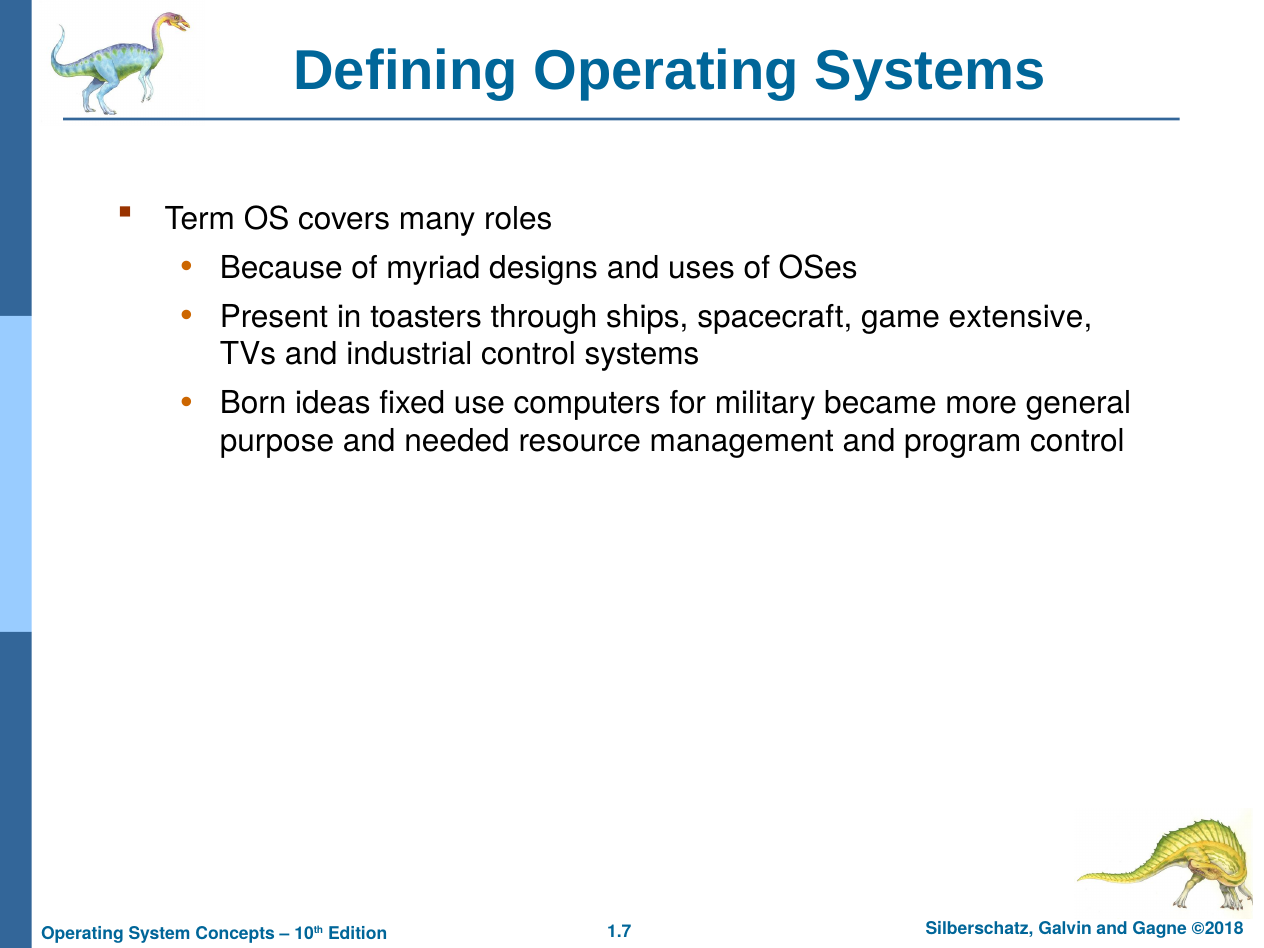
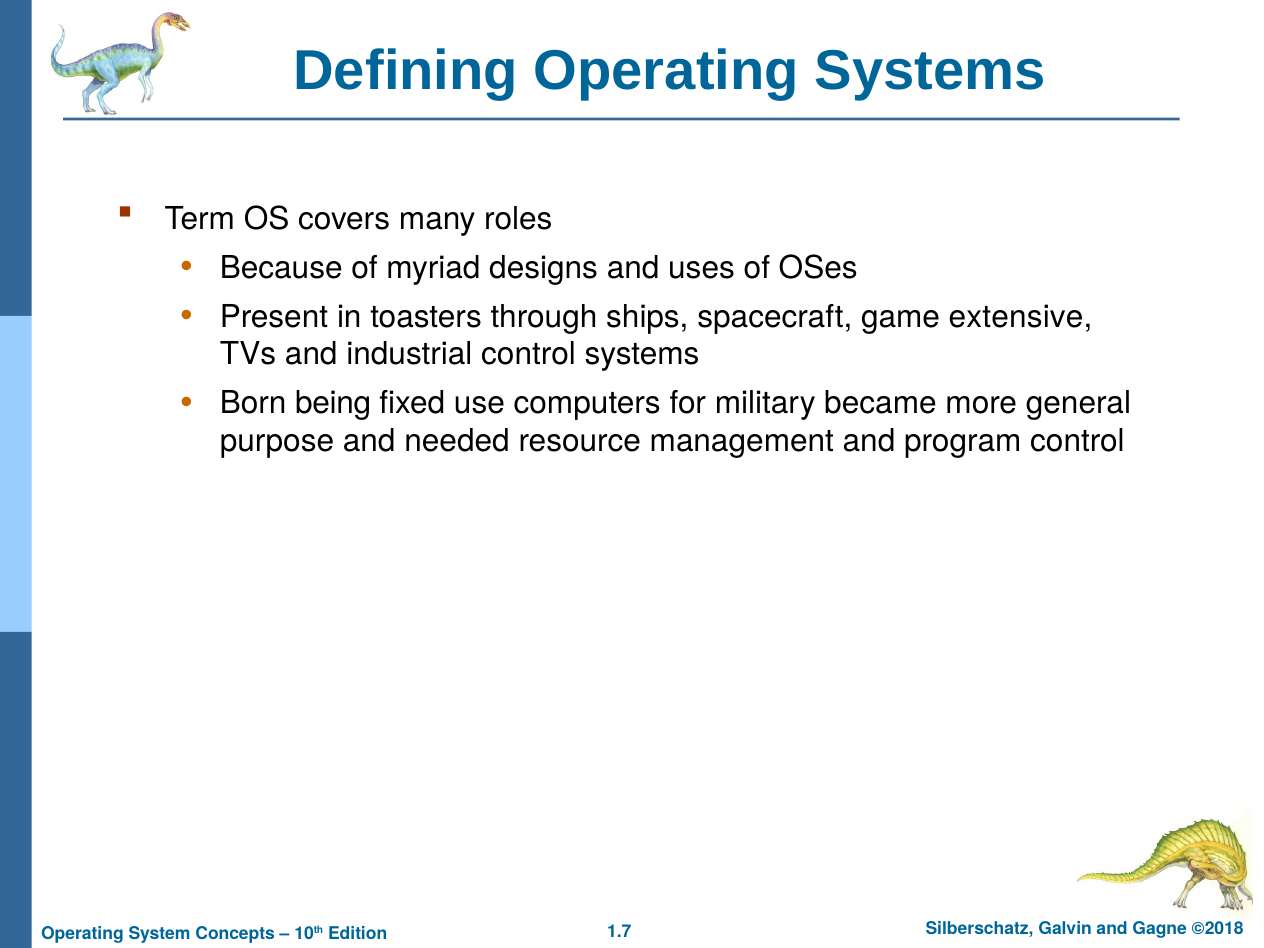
ideas: ideas -> being
